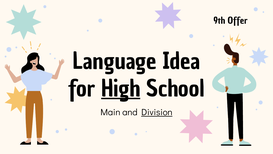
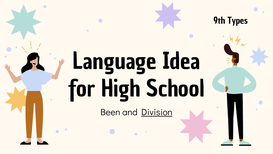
Offer: Offer -> Types
High underline: present -> none
Main: Main -> Been
